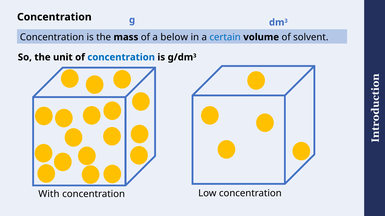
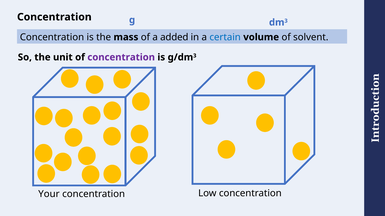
below: below -> added
concentration at (121, 57) colour: blue -> purple
With: With -> Your
